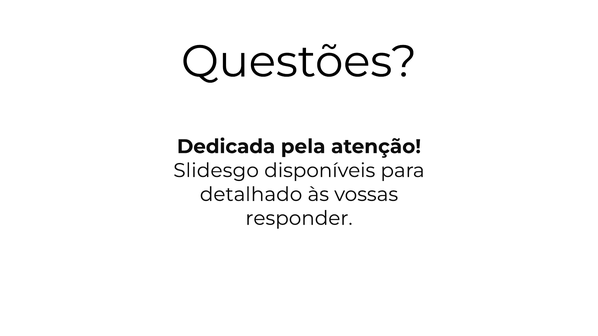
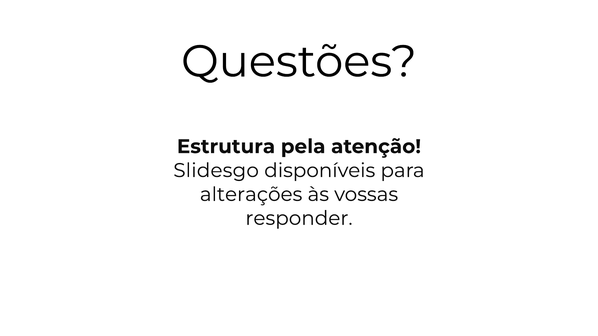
Dedicada: Dedicada -> Estrutura
detalhado: detalhado -> alterações
